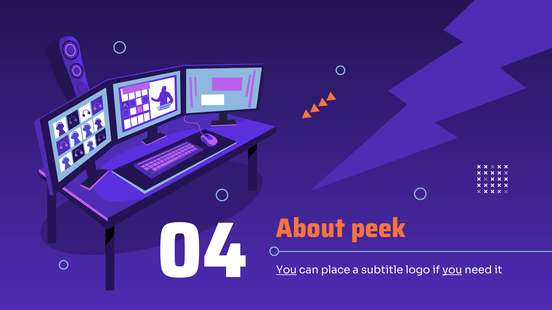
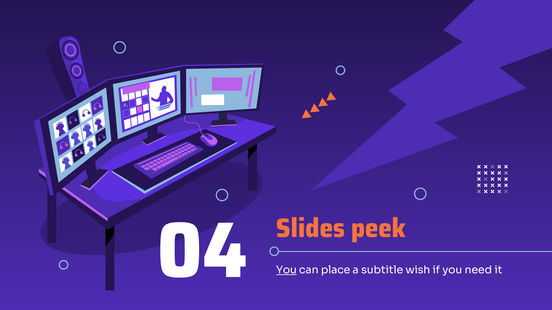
About: About -> Slides
logo: logo -> wish
you at (452, 270) underline: present -> none
